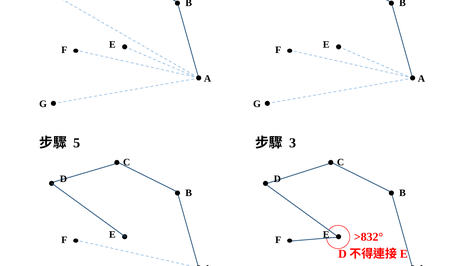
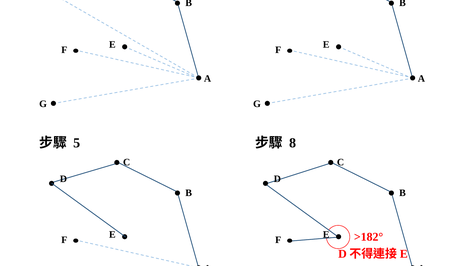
3: 3 -> 8
>832°: >832° -> >182°
